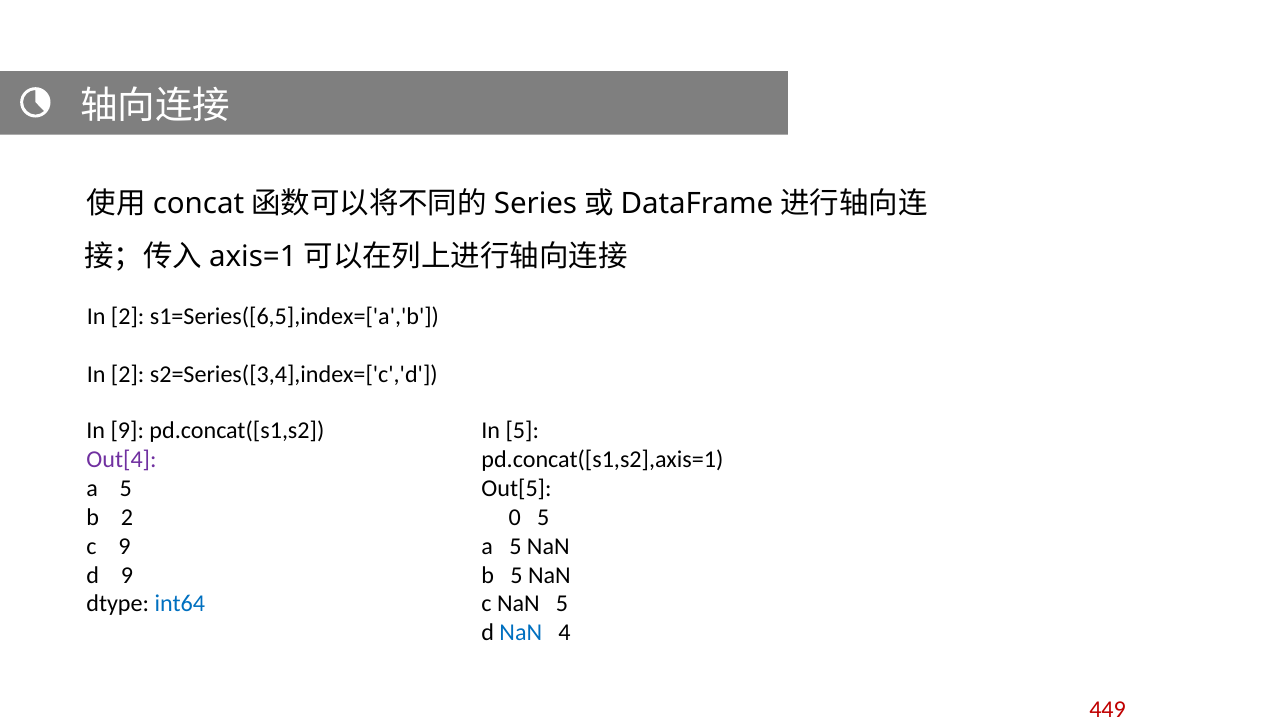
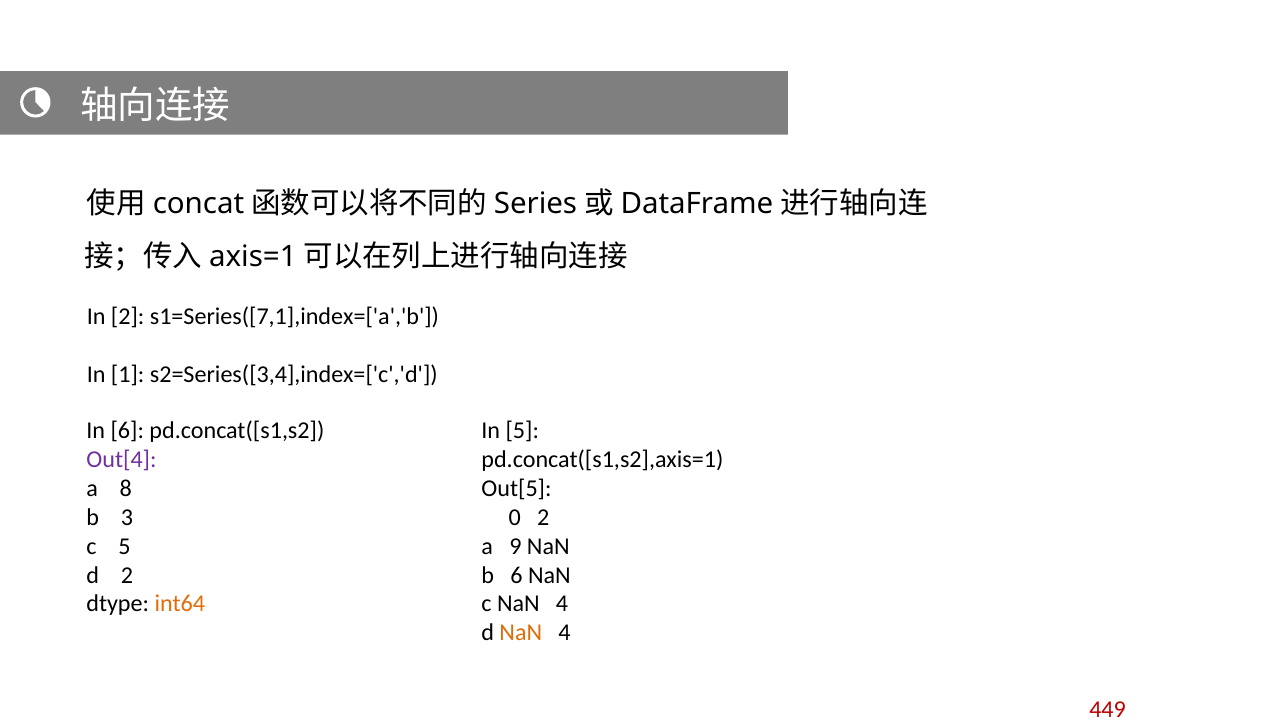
s1=Series([6,5],index=['a','b: s1=Series([6,5],index=['a','b -> s1=Series([7,1],index=['a','b
2 at (128, 374): 2 -> 1
In 9: 9 -> 6
5 at (126, 488): 5 -> 8
b 2: 2 -> 3
0 5: 5 -> 2
c 9: 9 -> 5
5 at (515, 546): 5 -> 9
d 9: 9 -> 2
b 5: 5 -> 6
int64 colour: blue -> orange
c NaN 5: 5 -> 4
NaN at (521, 633) colour: blue -> orange
